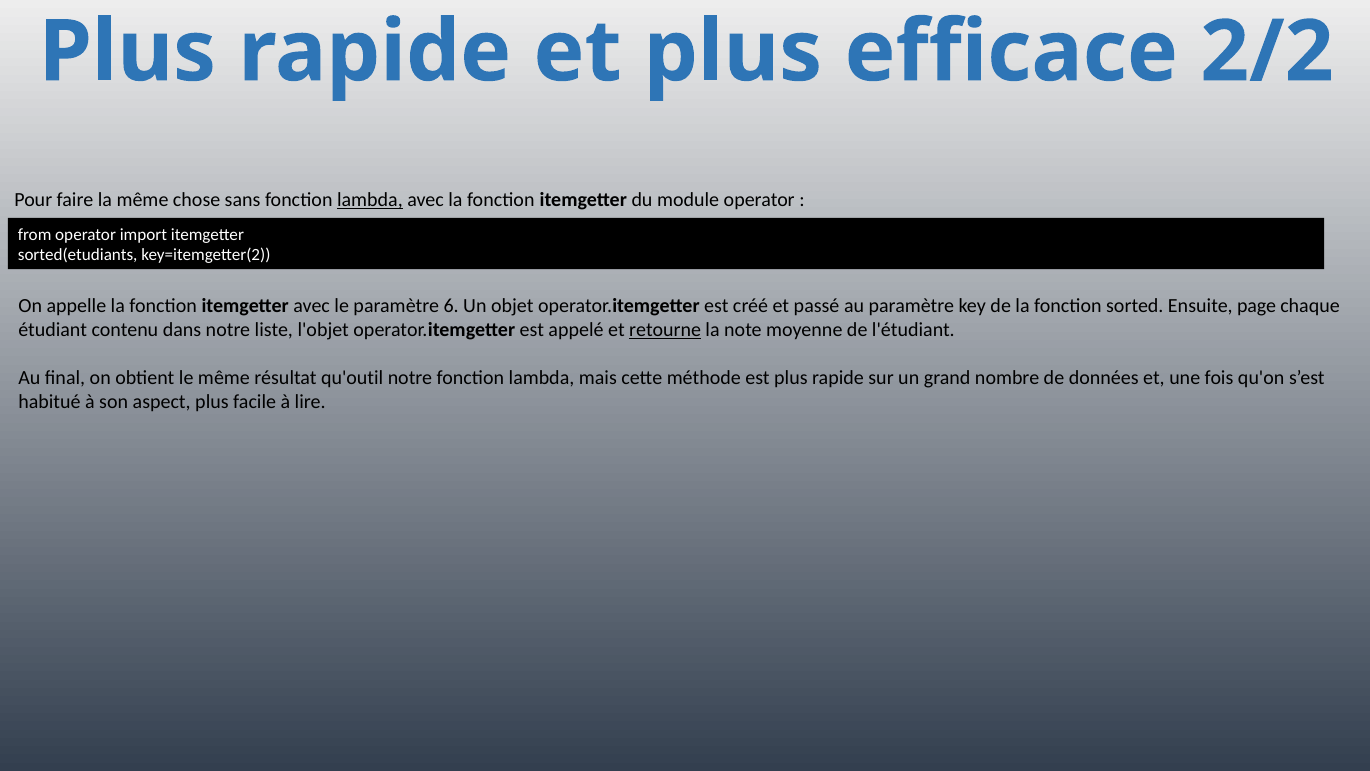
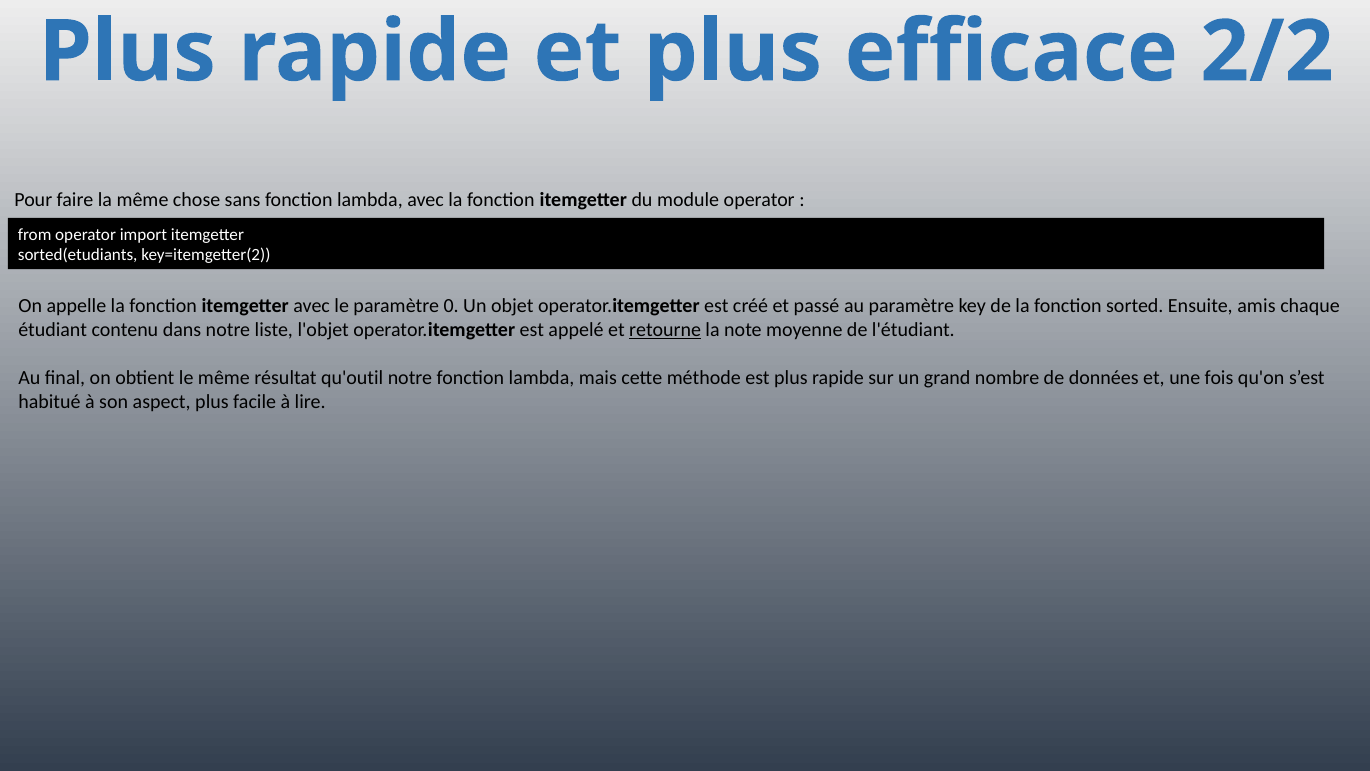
lambda at (370, 200) underline: present -> none
6: 6 -> 0
page: page -> amis
